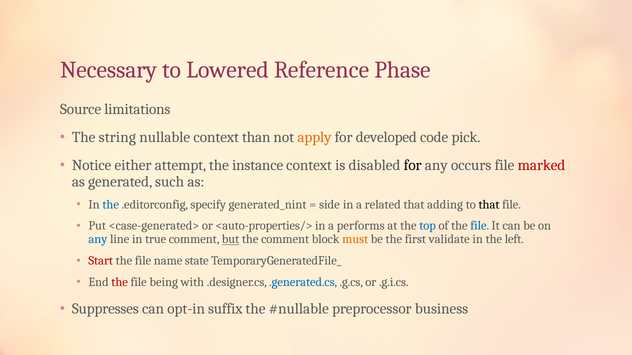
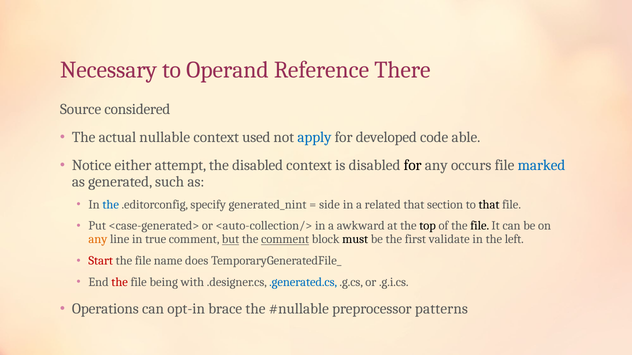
Lowered: Lowered -> Operand
Phase: Phase -> There
limitations: limitations -> considered
string: string -> actual
than: than -> used
apply colour: orange -> blue
pick: pick -> able
the instance: instance -> disabled
marked colour: red -> blue
adding: adding -> section
<auto-properties/>: <auto-properties/> -> <auto-collection/>
performs: performs -> awkward
top colour: blue -> black
file at (480, 226) colour: blue -> black
any at (98, 240) colour: blue -> orange
comment at (285, 240) underline: none -> present
must colour: orange -> black
state: state -> does
Suppresses: Suppresses -> Operations
suffix: suffix -> brace
business: business -> patterns
